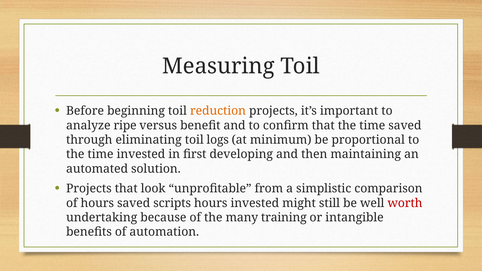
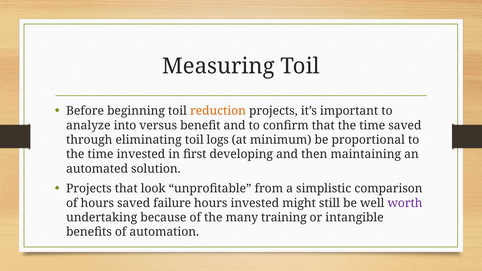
ripe: ripe -> into
scripts: scripts -> failure
worth colour: red -> purple
